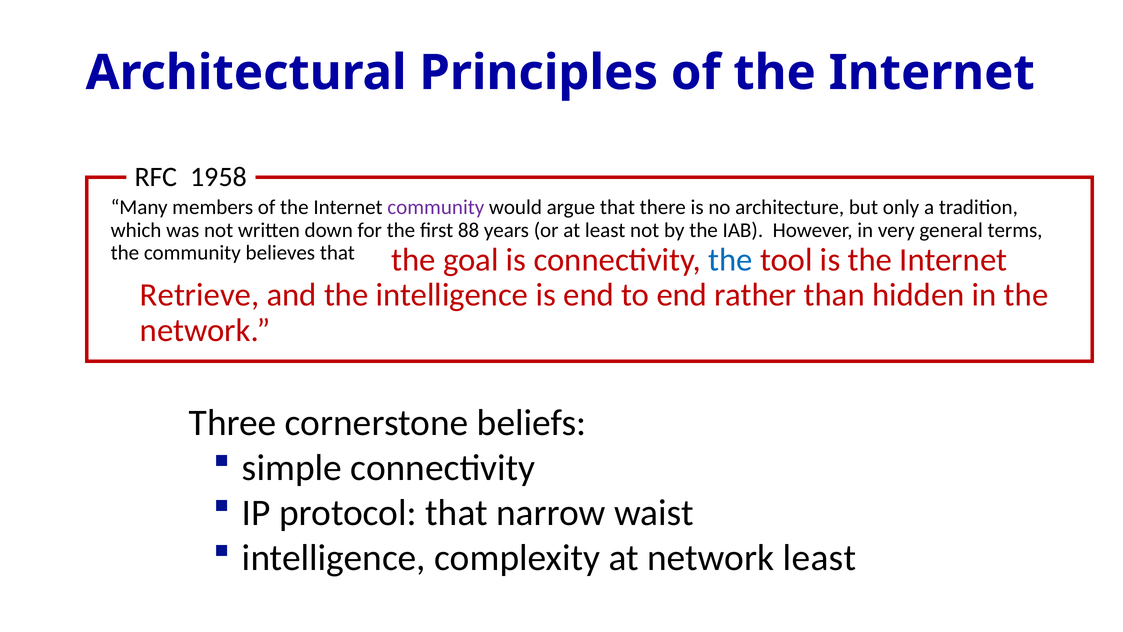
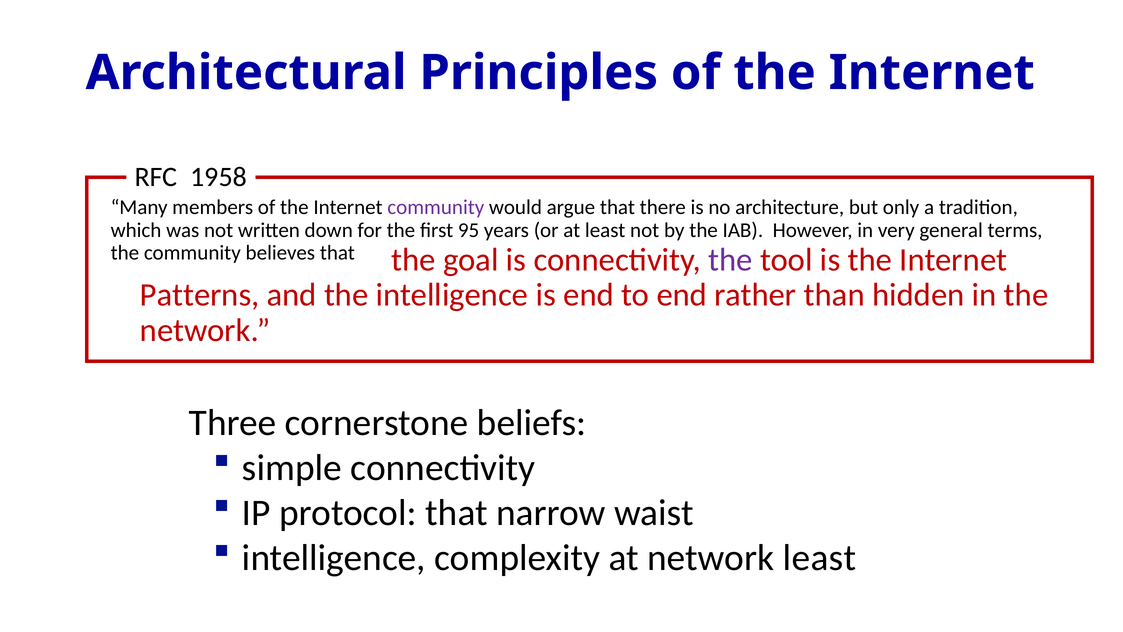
88: 88 -> 95
the at (731, 260) colour: blue -> purple
Retrieve: Retrieve -> Patterns
